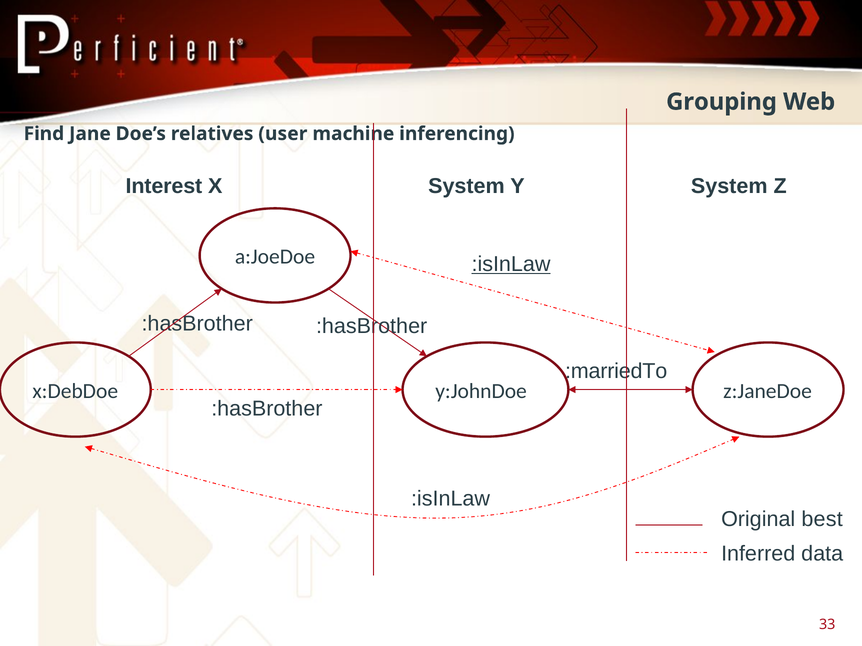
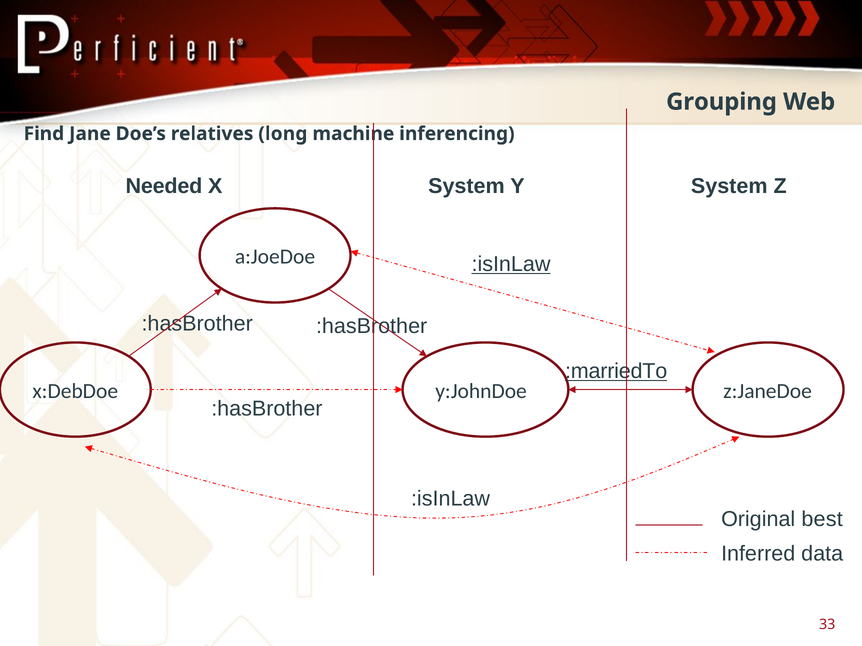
user: user -> long
Interest: Interest -> Needed
:marriedTo underline: none -> present
